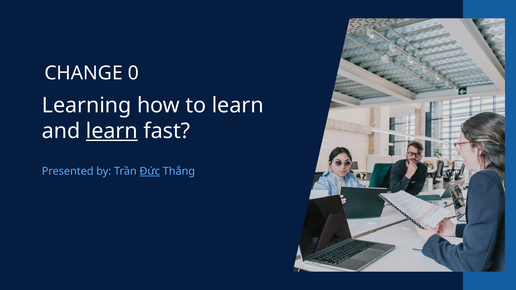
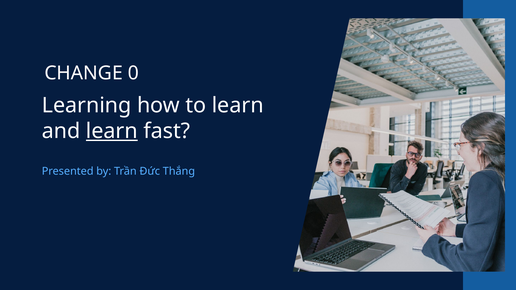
Đức underline: present -> none
